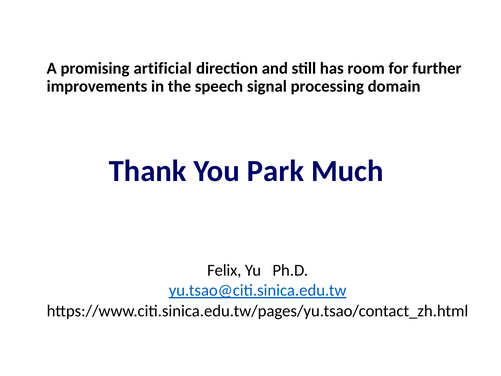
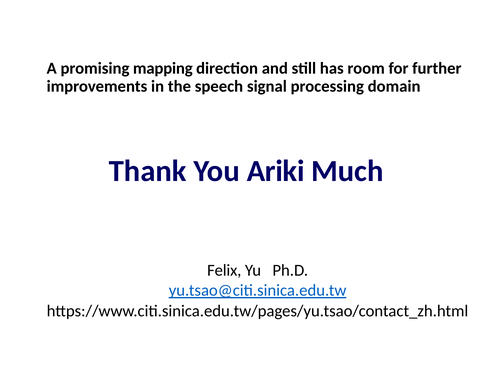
artificial: artificial -> mapping
Park: Park -> Ariki
